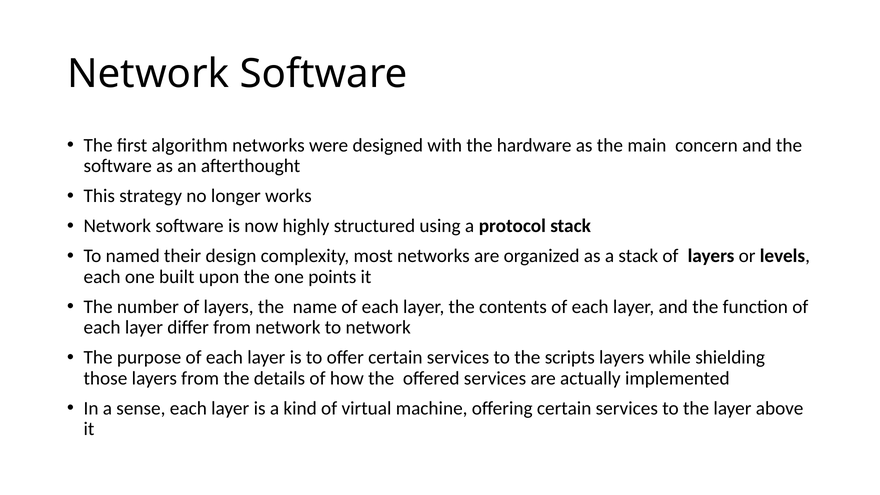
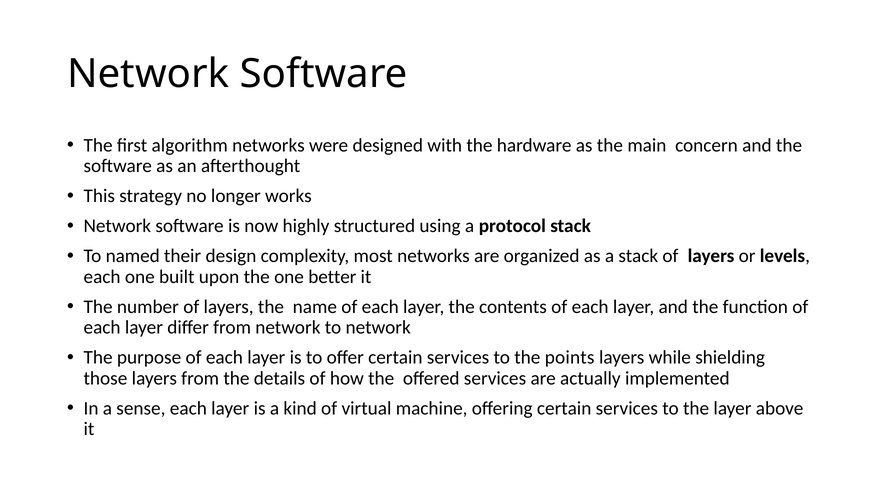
points: points -> better
scripts: scripts -> points
